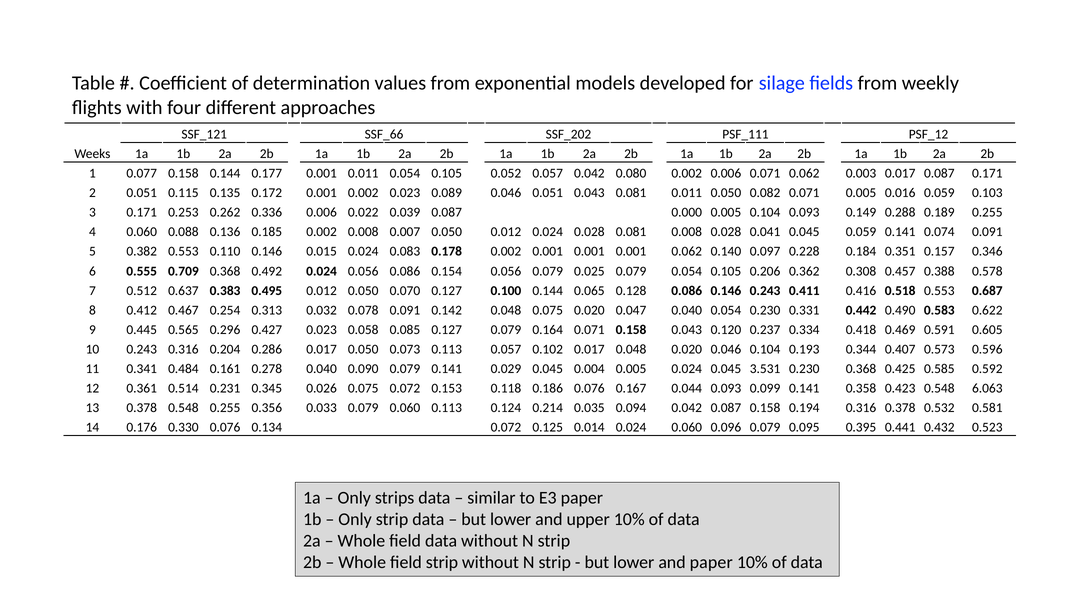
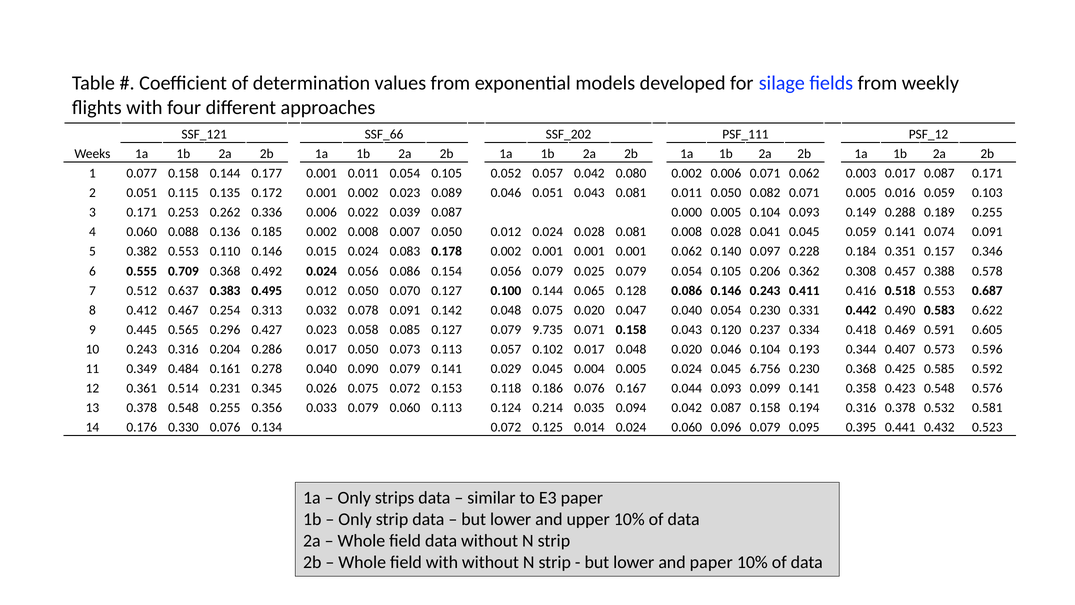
0.164: 0.164 -> 9.735
0.341: 0.341 -> 0.349
3.531: 3.531 -> 6.756
6.063: 6.063 -> 0.576
field strip: strip -> with
